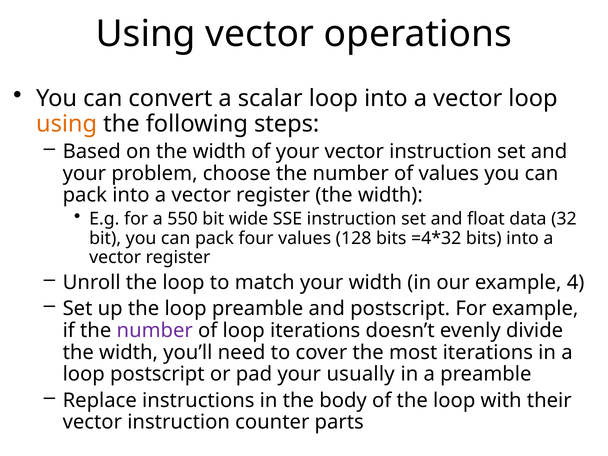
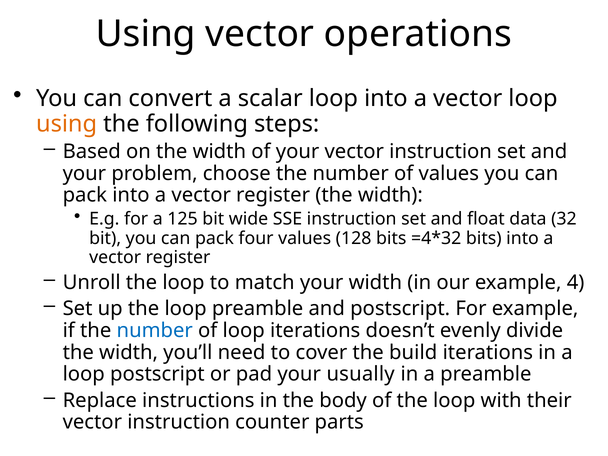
550: 550 -> 125
number at (155, 331) colour: purple -> blue
most: most -> build
